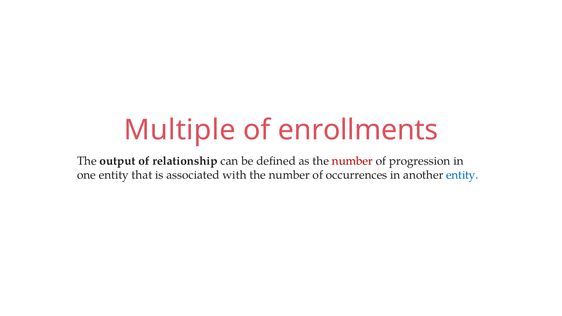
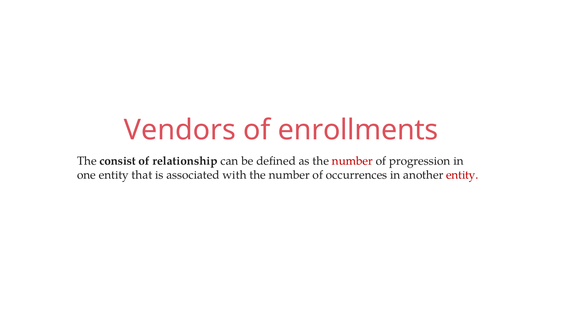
Multiple: Multiple -> Vendors
output: output -> consist
entity at (462, 175) colour: blue -> red
